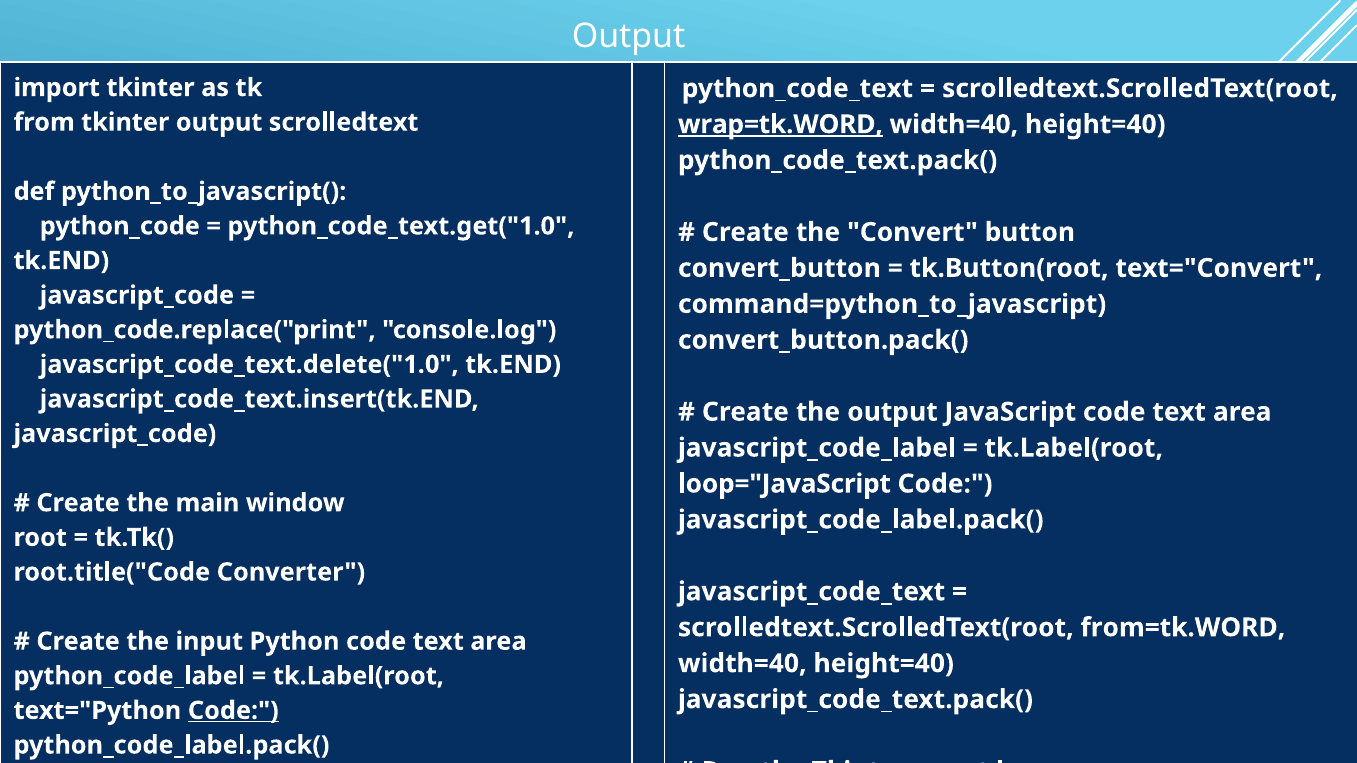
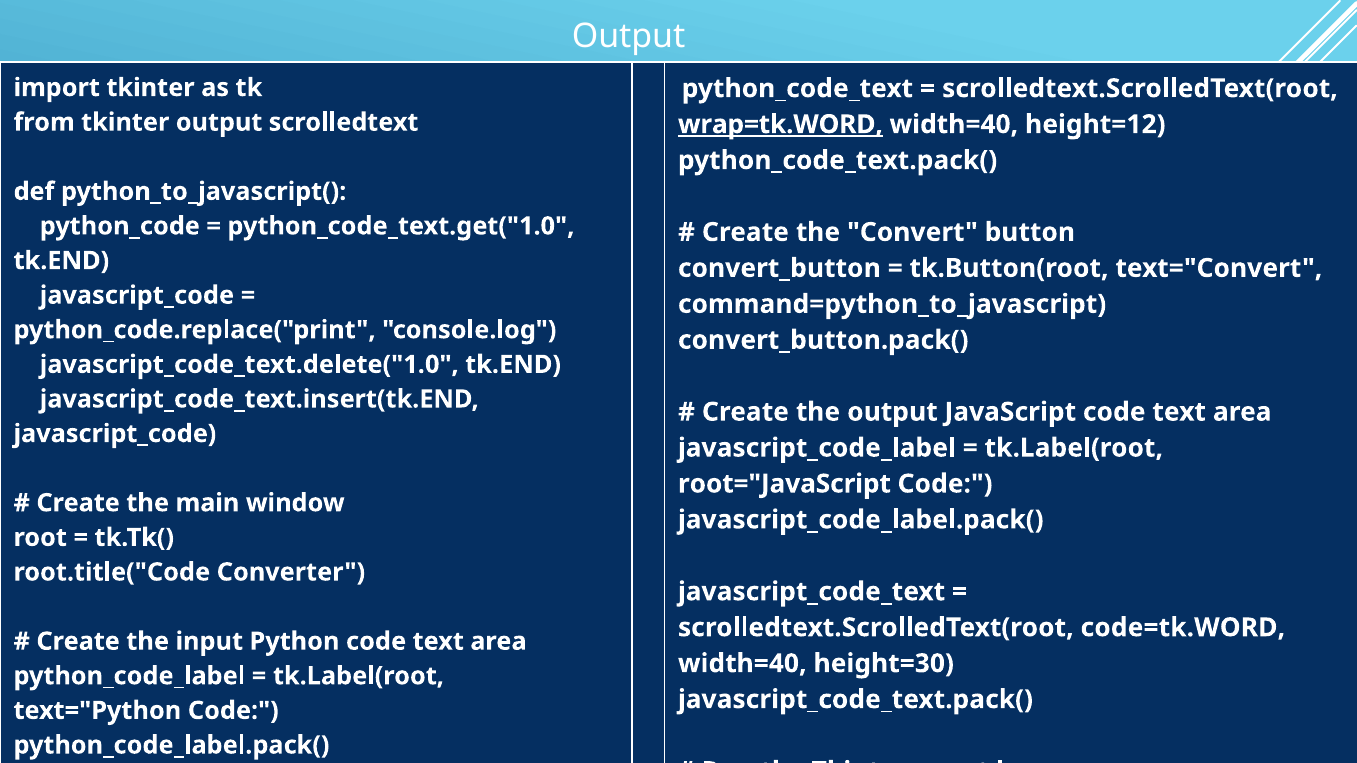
height=40 at (1095, 124): height=40 -> height=12
loop="JavaScript: loop="JavaScript -> root="JavaScript
from=tk.WORD: from=tk.WORD -> code=tk.WORD
height=40 at (884, 664): height=40 -> height=30
Code at (233, 711) underline: present -> none
